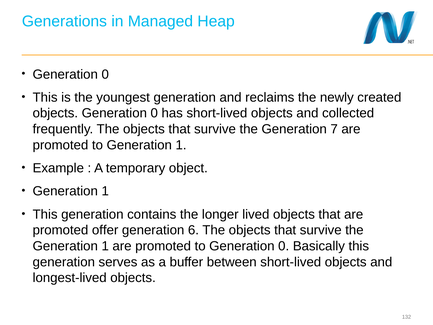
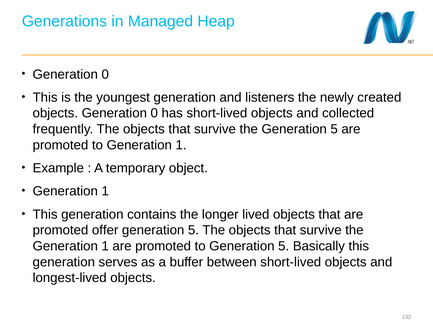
reclaims: reclaims -> listeners
the Generation 7: 7 -> 5
6 at (193, 230): 6 -> 5
to Generation 0: 0 -> 5
